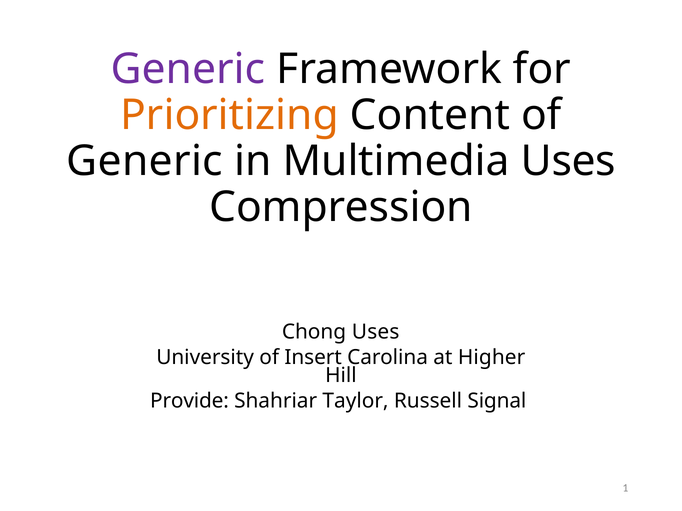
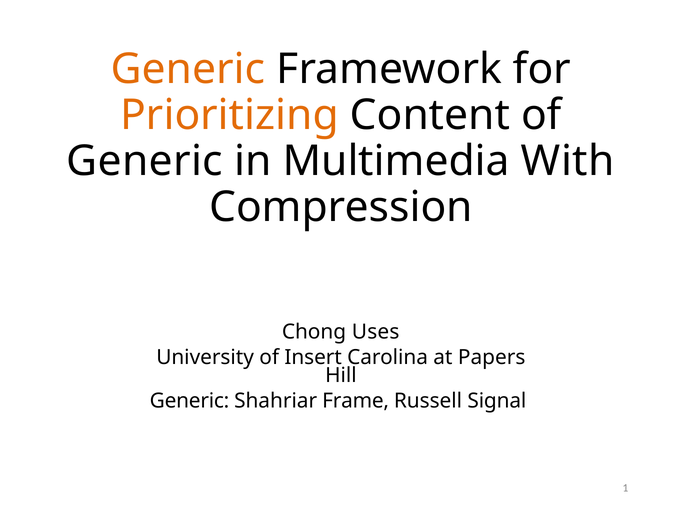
Generic at (188, 69) colour: purple -> orange
Multimedia Uses: Uses -> With
Higher: Higher -> Papers
Provide at (189, 401): Provide -> Generic
Taylor: Taylor -> Frame
